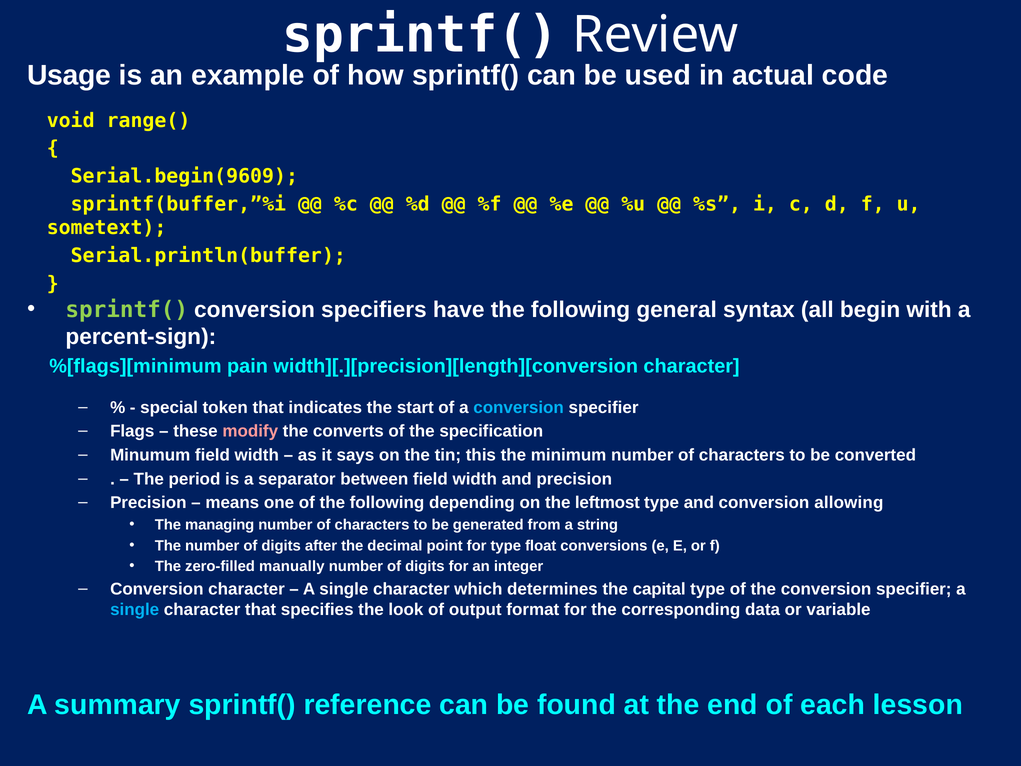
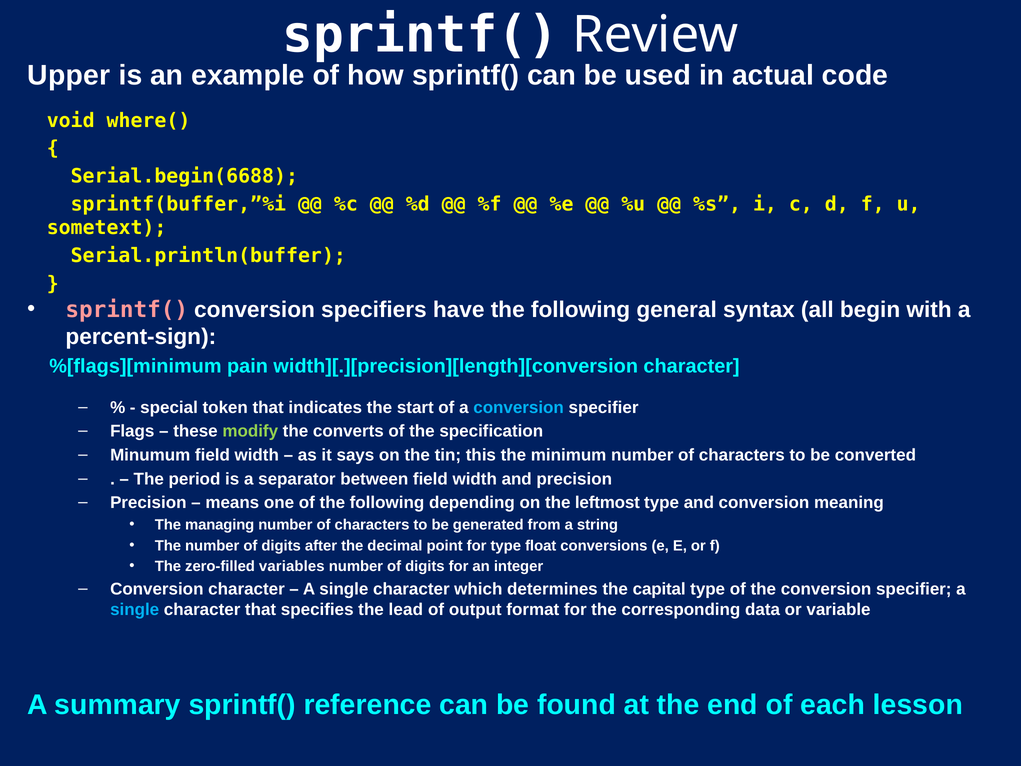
Usage: Usage -> Upper
range(: range( -> where(
Serial.begin(9609: Serial.begin(9609 -> Serial.begin(6688
sprintf( at (127, 310) colour: light green -> pink
modify colour: pink -> light green
allowing: allowing -> meaning
manually: manually -> variables
look: look -> lead
